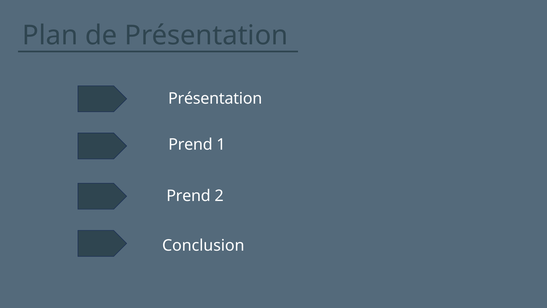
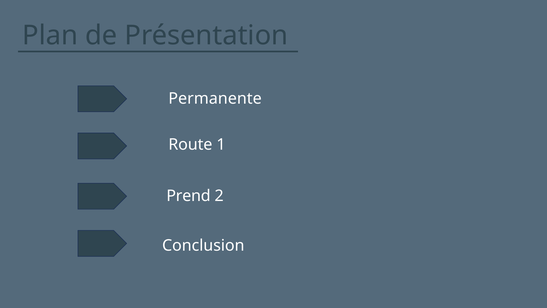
Présentation at (215, 98): Présentation -> Permanente
Prend at (190, 144): Prend -> Route
